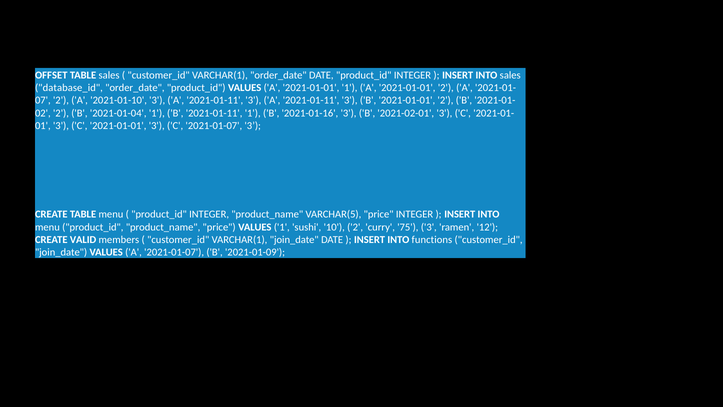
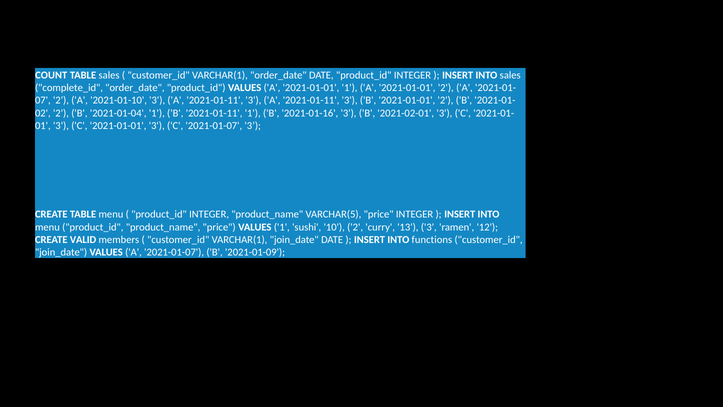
OFFSET: OFFSET -> COUNT
database_id: database_id -> complete_id
75: 75 -> 13
